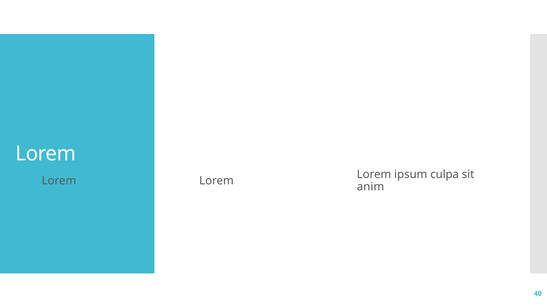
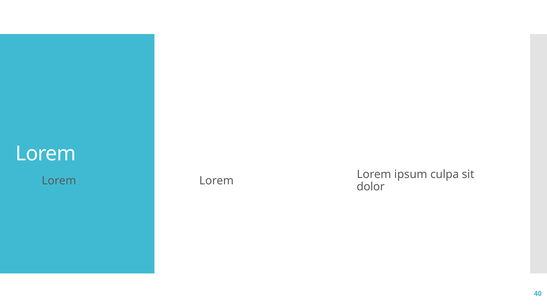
anim: anim -> dolor
